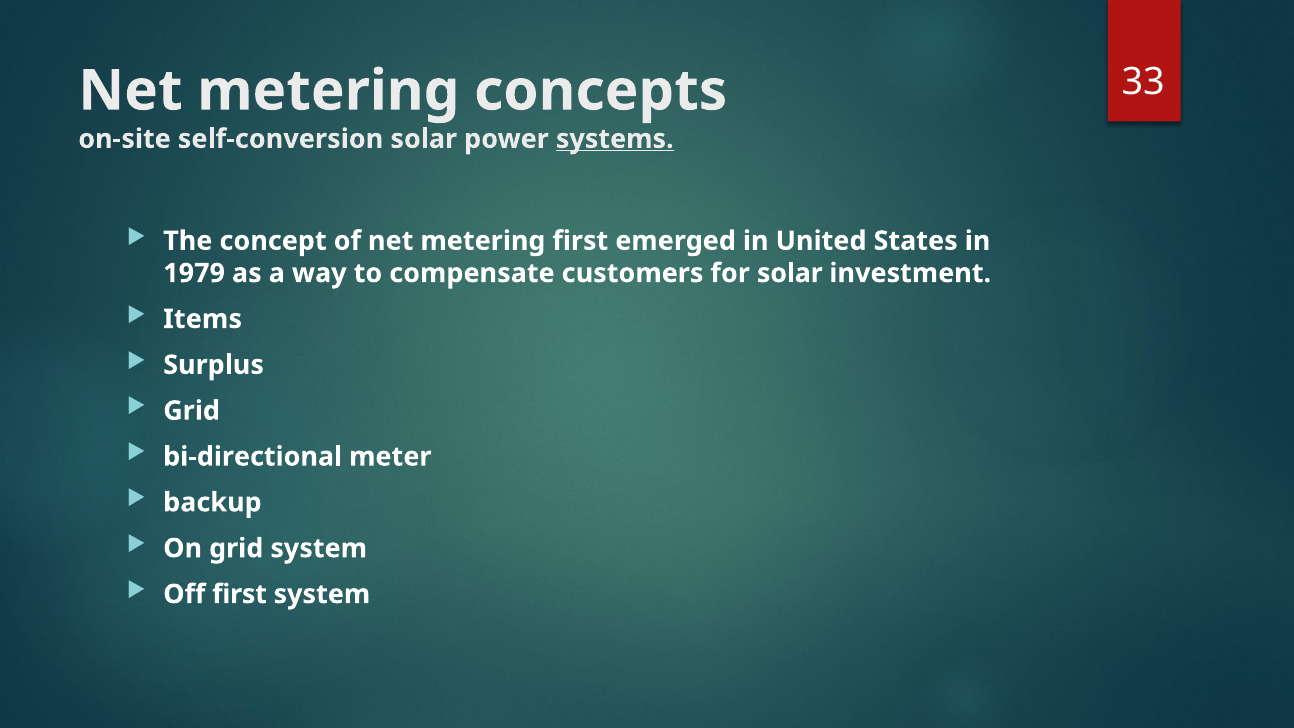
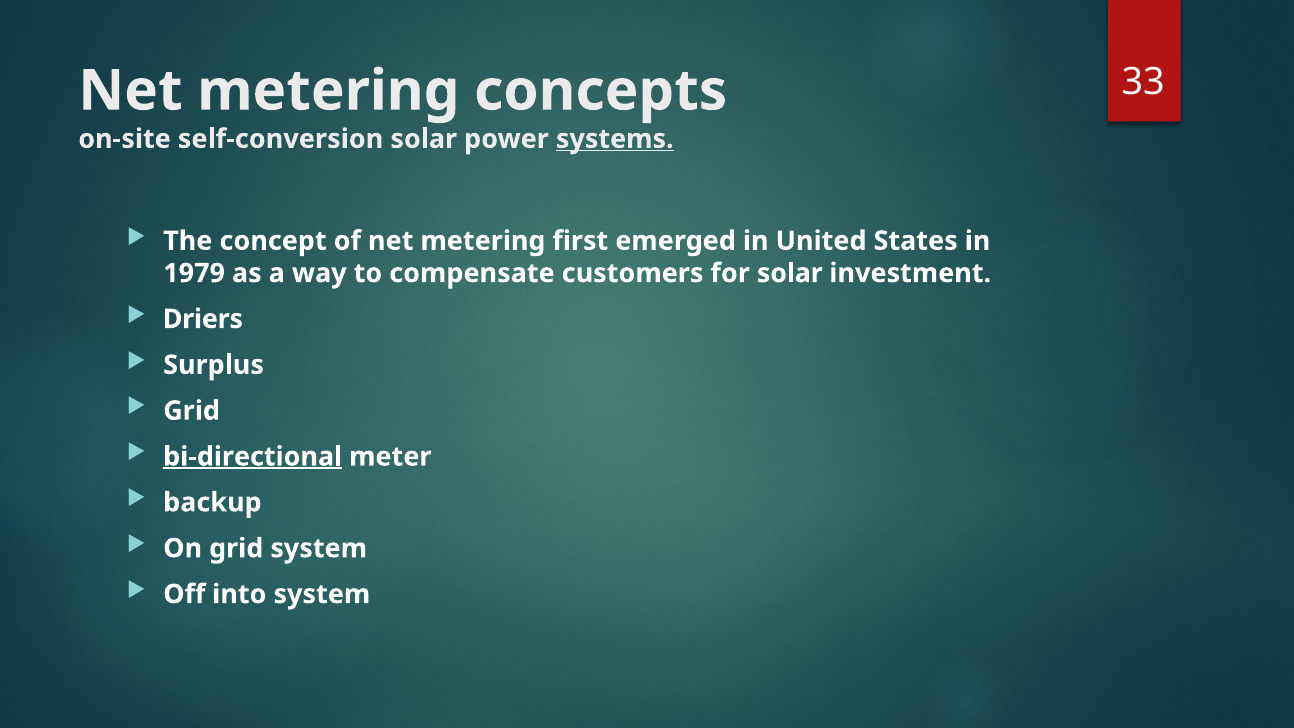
Items: Items -> Driers
bi-directional underline: none -> present
Off first: first -> into
